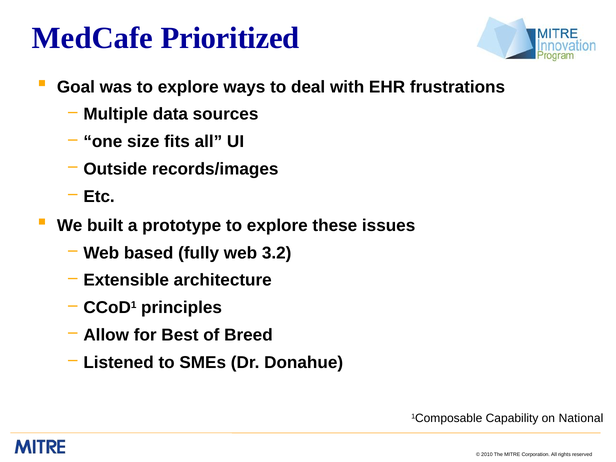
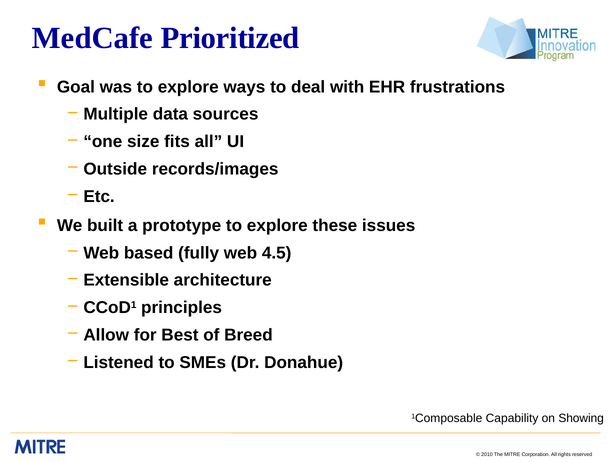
3.2: 3.2 -> 4.5
National: National -> Showing
